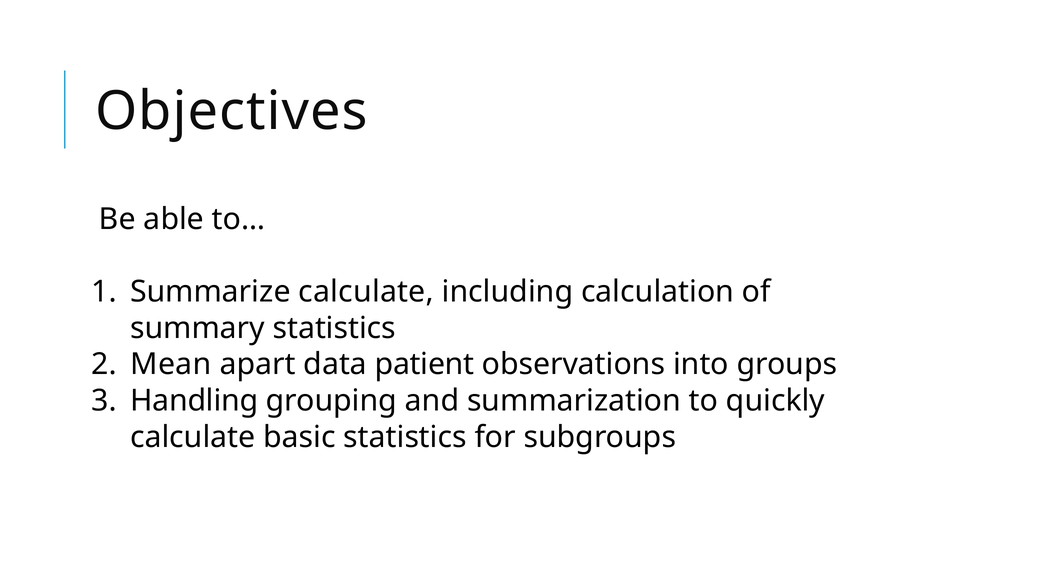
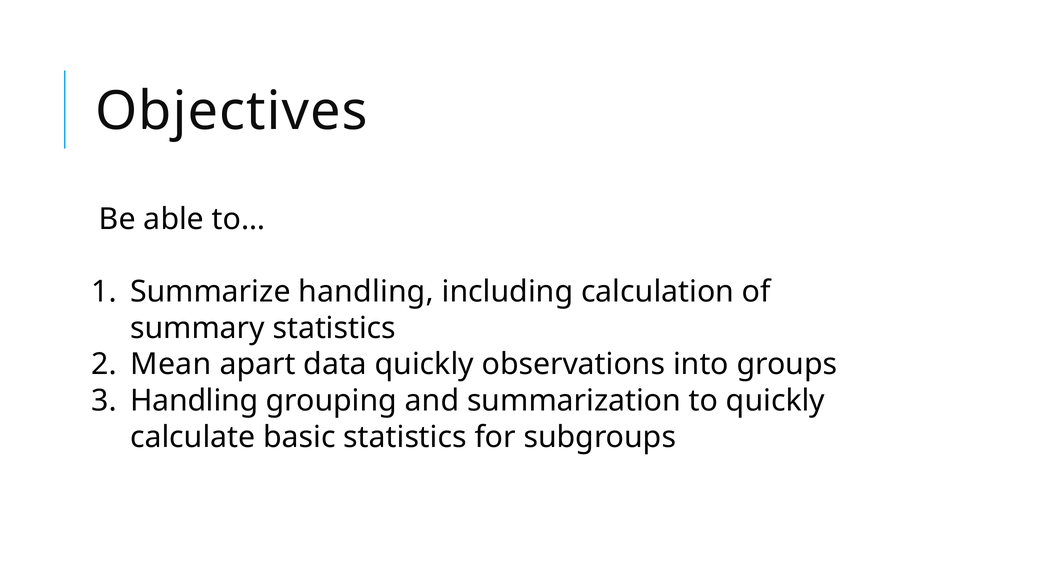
Summarize calculate: calculate -> handling
data patient: patient -> quickly
